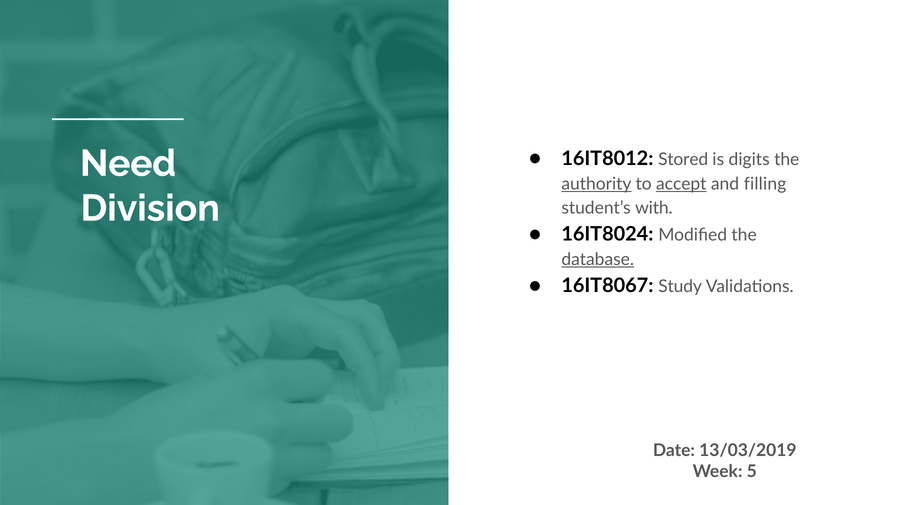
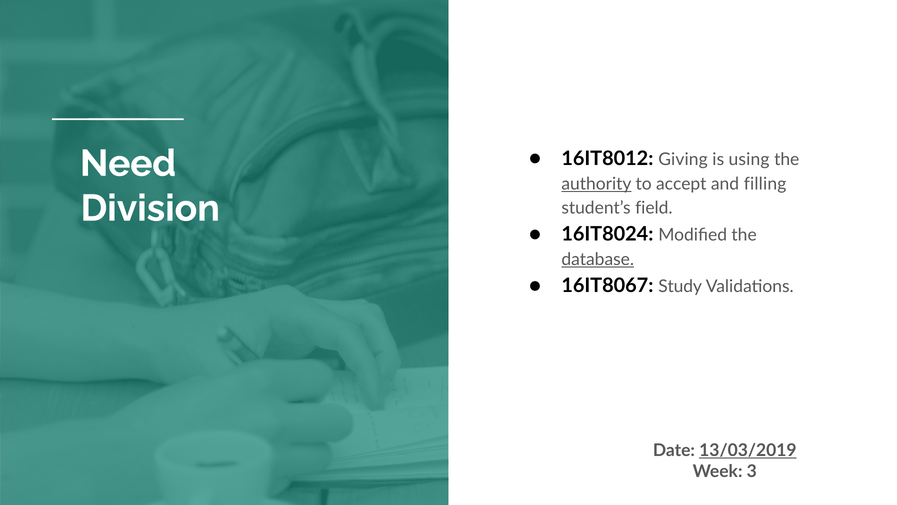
Stored: Stored -> Giving
digits: digits -> using
accept underline: present -> none
with: with -> field
13/03/2019 underline: none -> present
5: 5 -> 3
